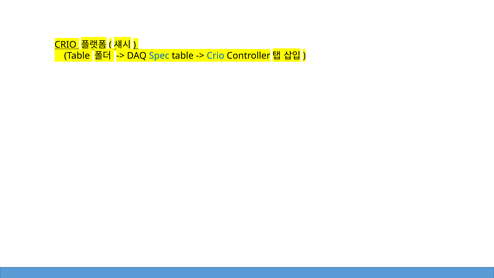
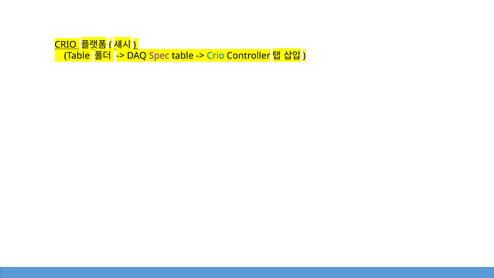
Spec colour: blue -> purple
